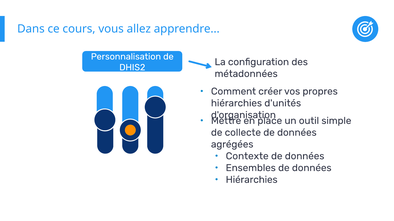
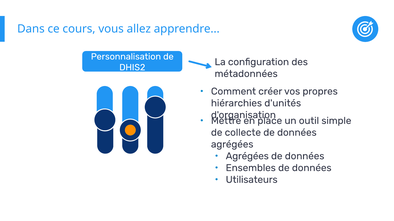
Contexte at (247, 156): Contexte -> Agrégées
Hiérarchies at (252, 180): Hiérarchies -> Utilisateurs
